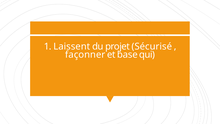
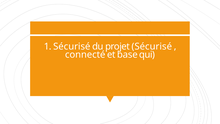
1 Laissent: Laissent -> Sécurisé
façonner: façonner -> connecté
